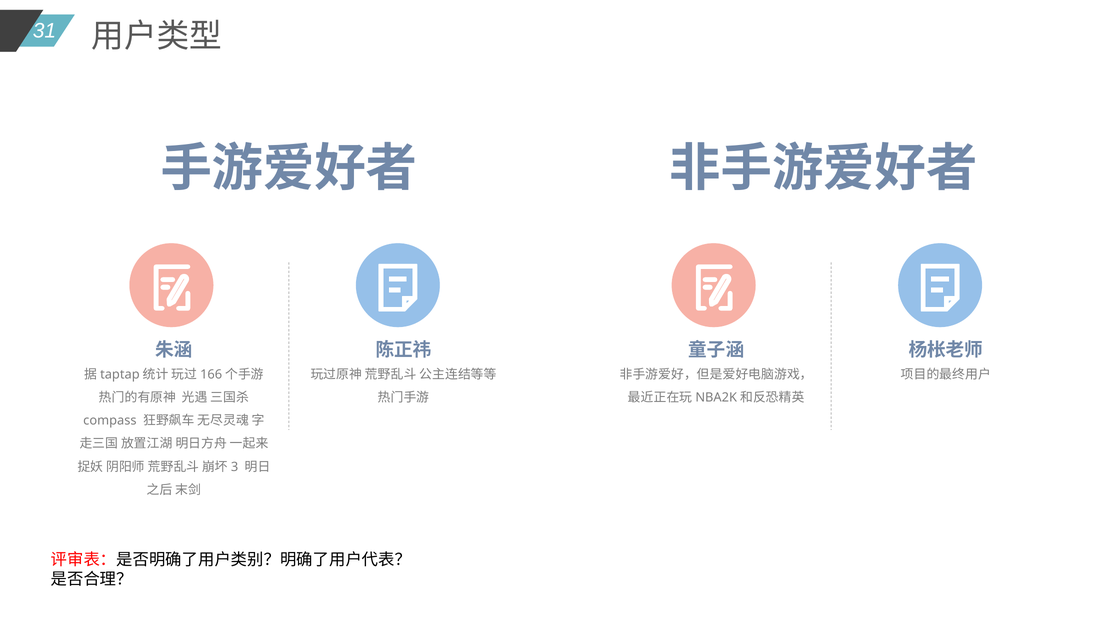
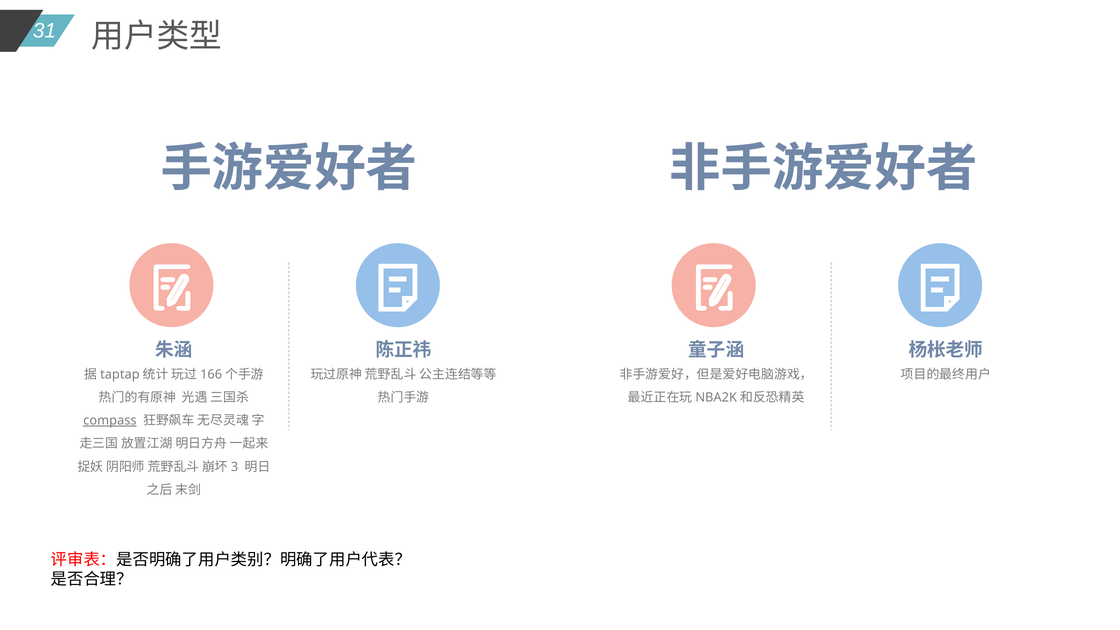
compass underline: none -> present
